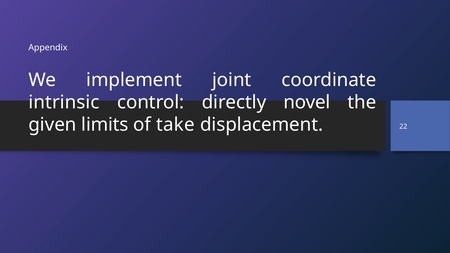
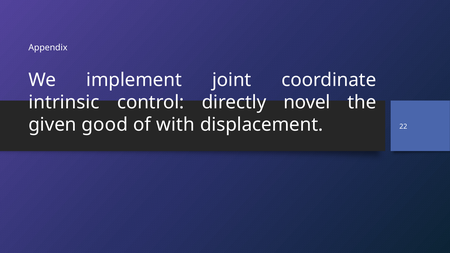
limits: limits -> good
take: take -> with
